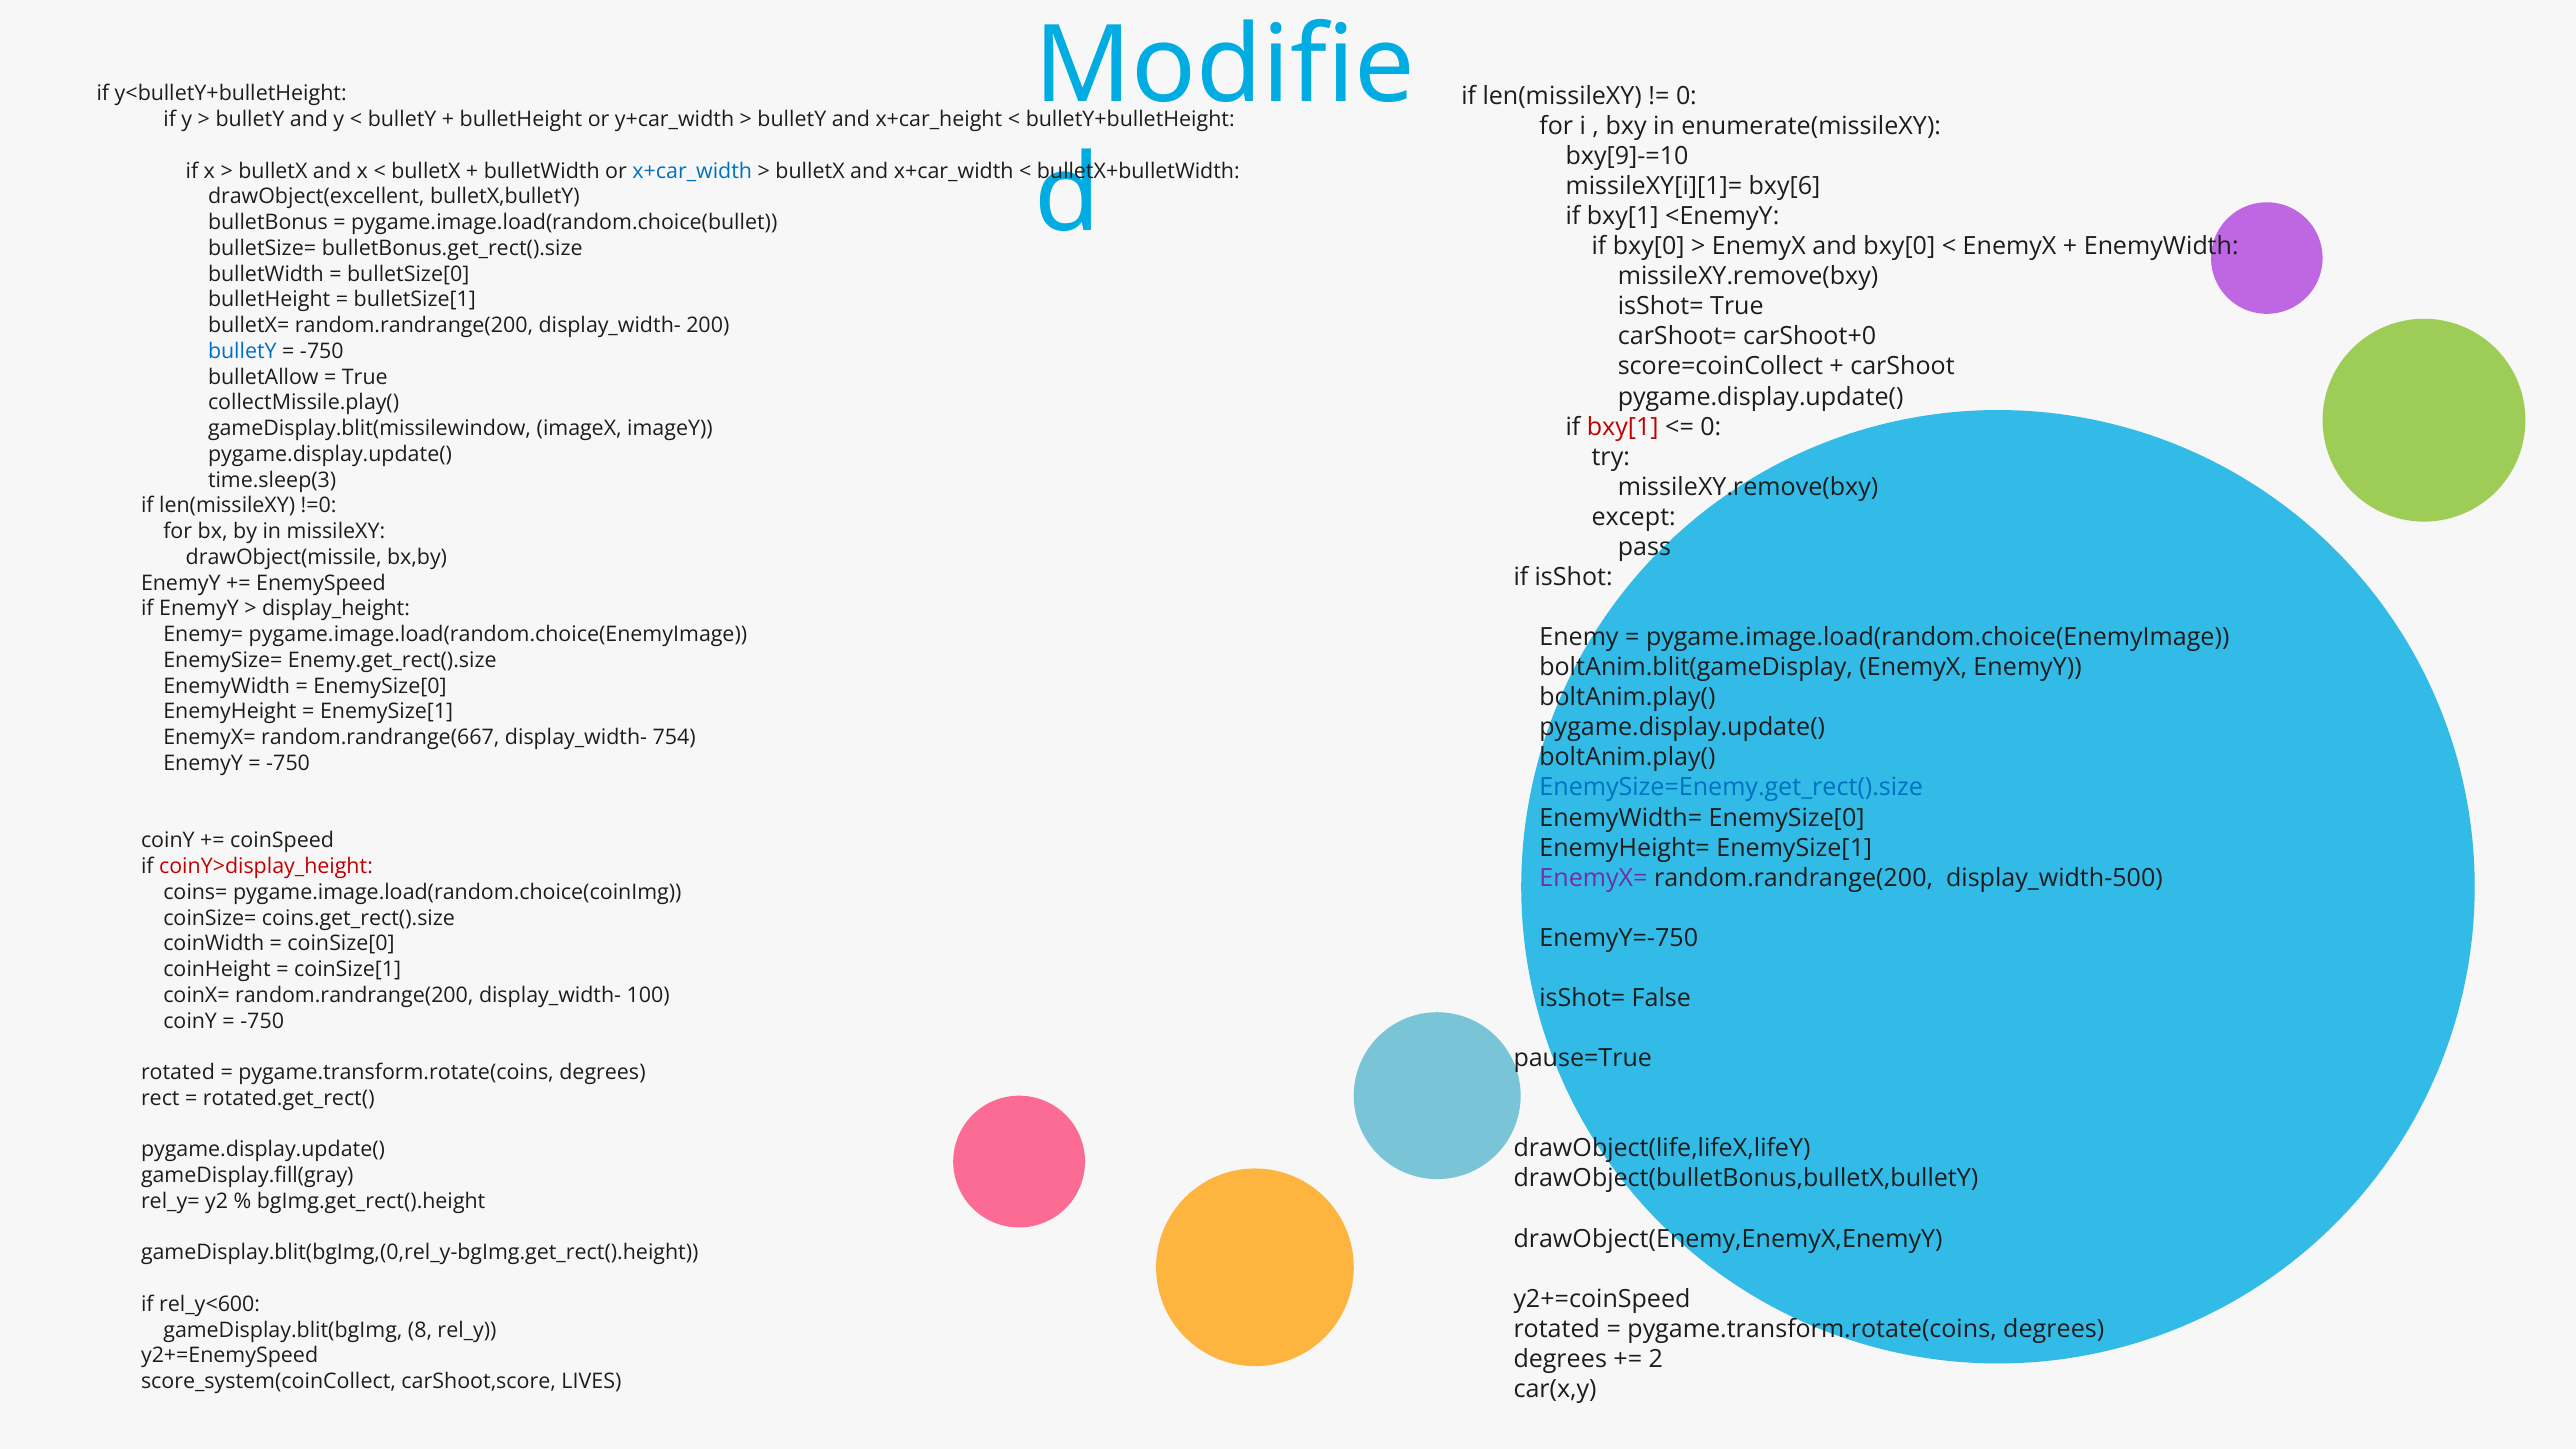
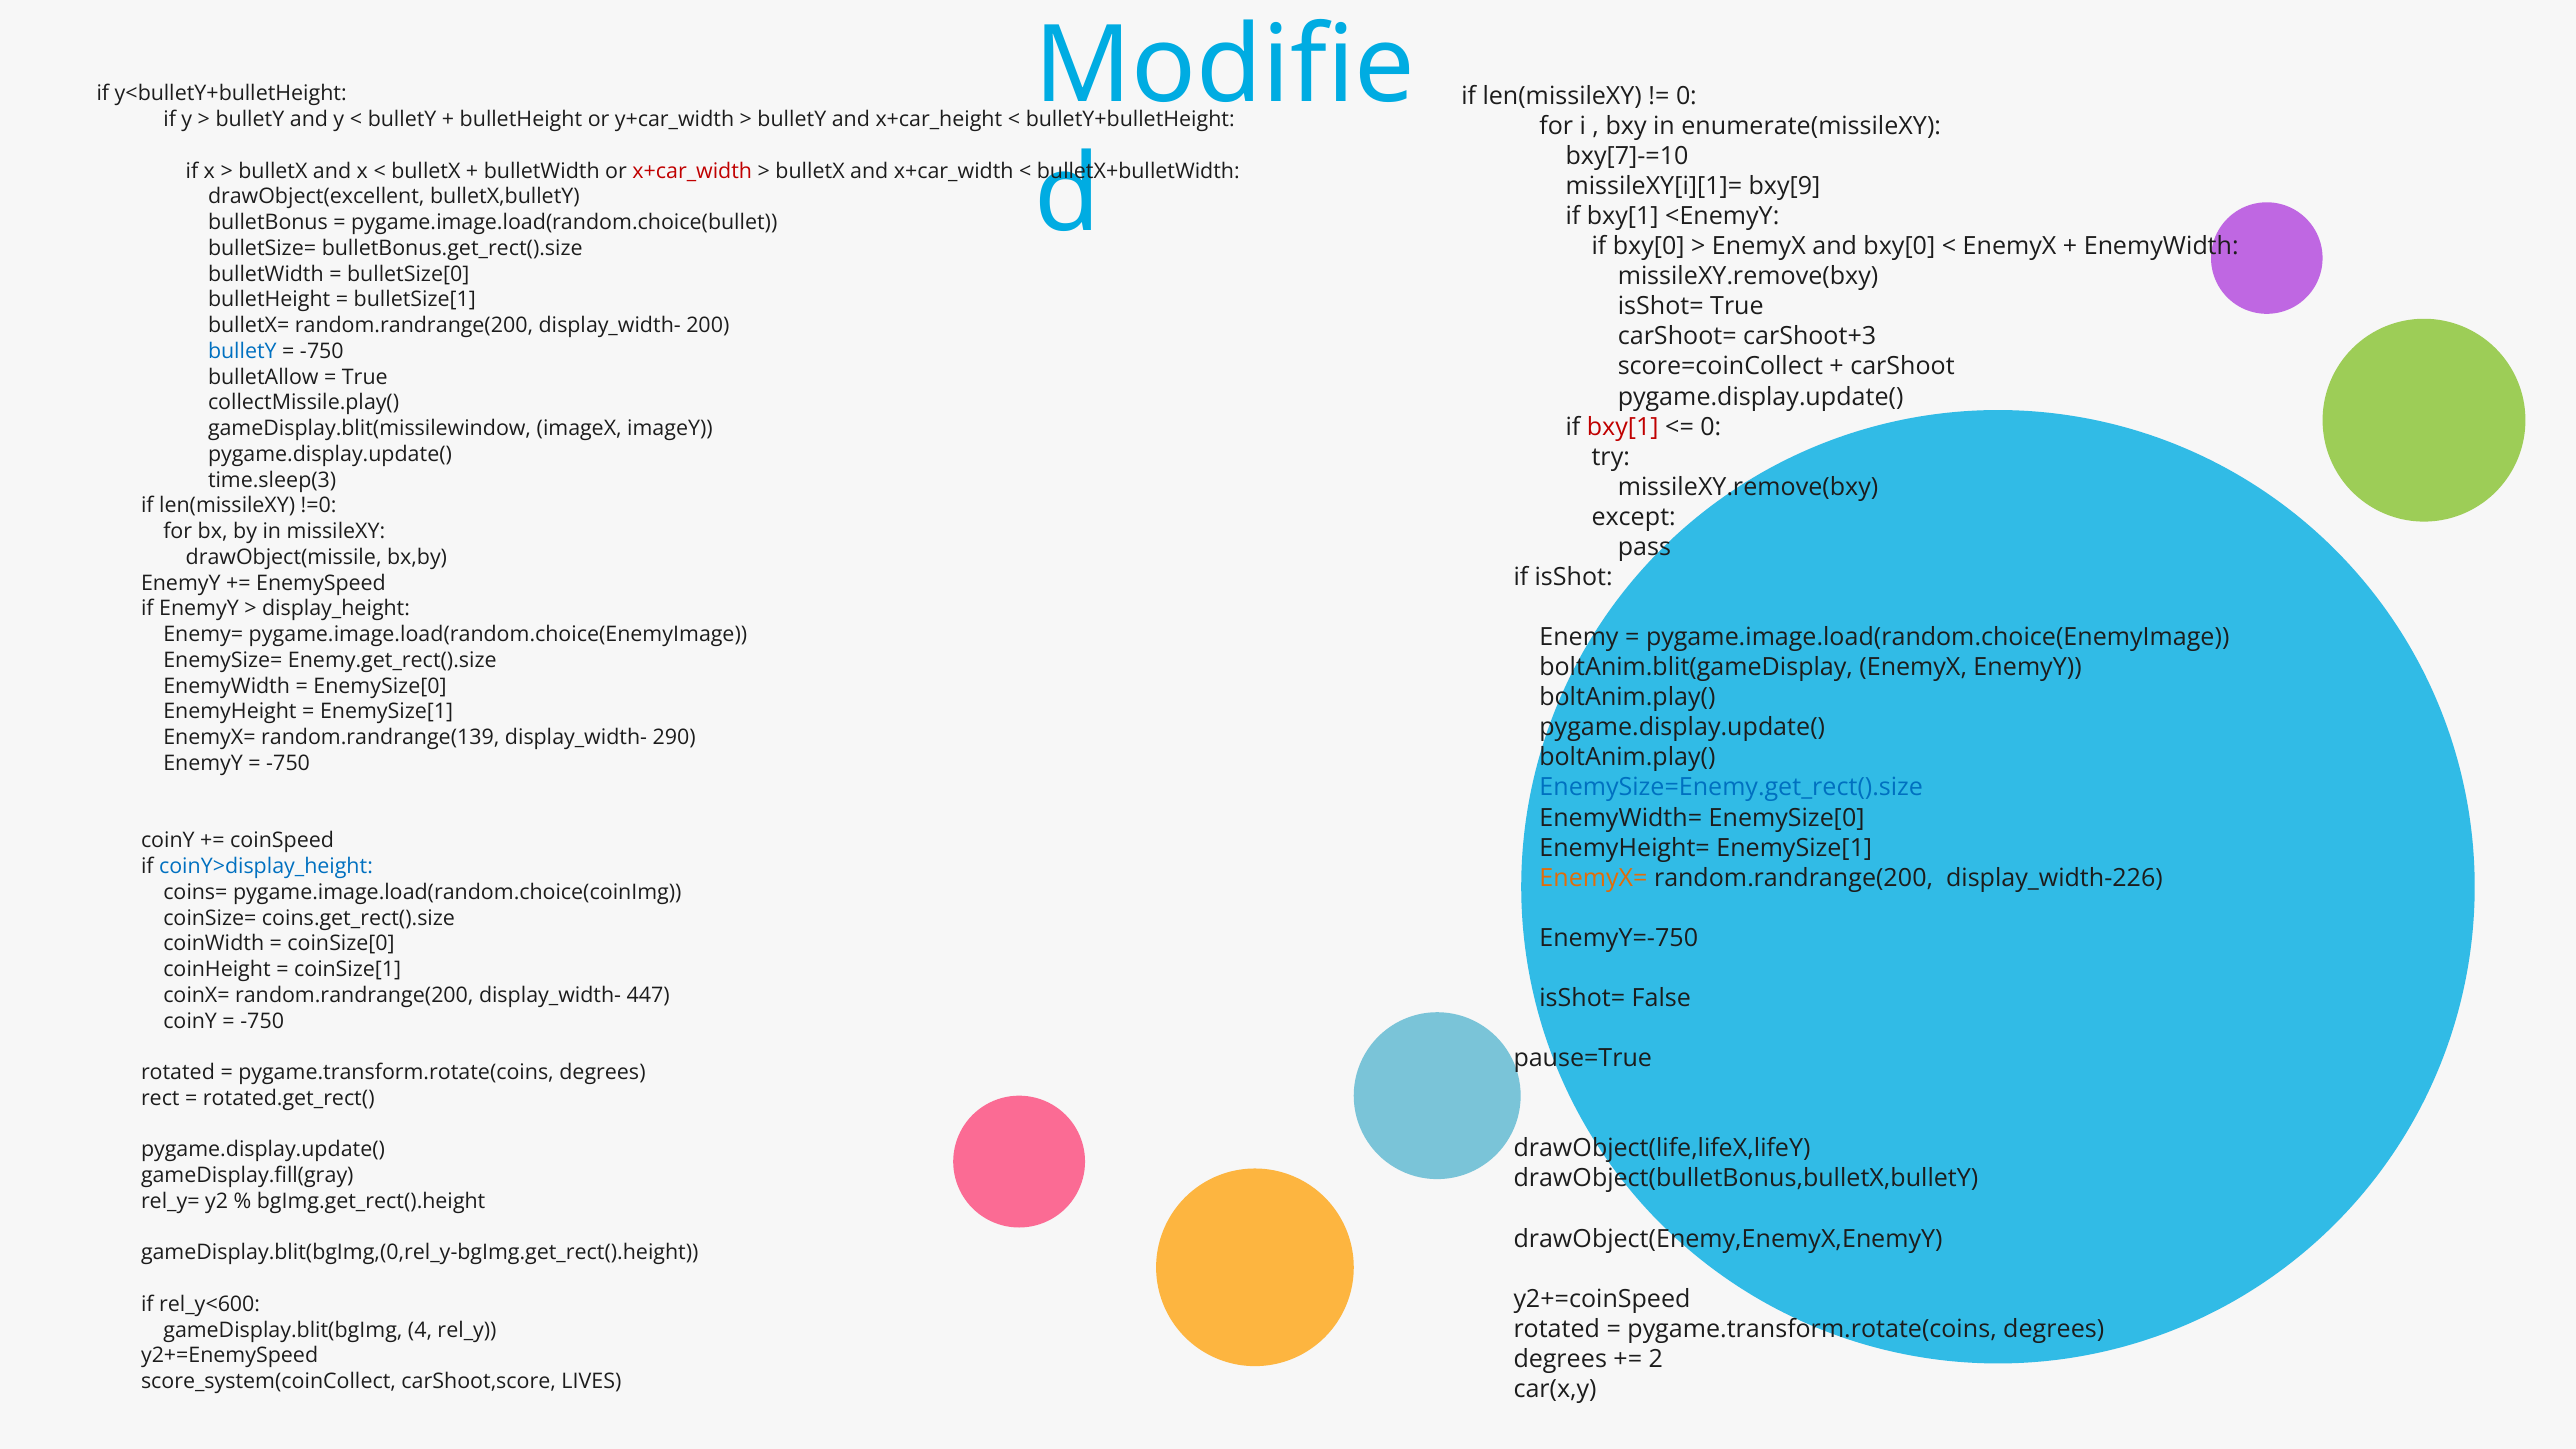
bxy[9]-=10: bxy[9]-=10 -> bxy[7]-=10
x+car_width at (692, 171) colour: blue -> red
bxy[6: bxy[6 -> bxy[9
carShoot+0: carShoot+0 -> carShoot+3
random.randrange(667: random.randrange(667 -> random.randrange(139
754: 754 -> 290
coinY>display_height colour: red -> blue
EnemyX= at (1593, 878) colour: purple -> orange
display_width-500: display_width-500 -> display_width-226
100: 100 -> 447
8: 8 -> 4
